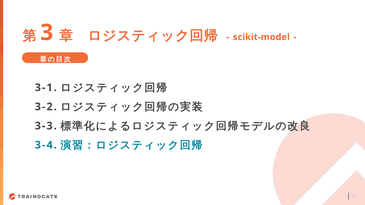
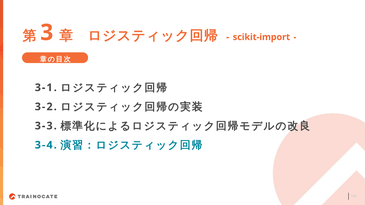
scikit-model: scikit-model -> scikit-import
